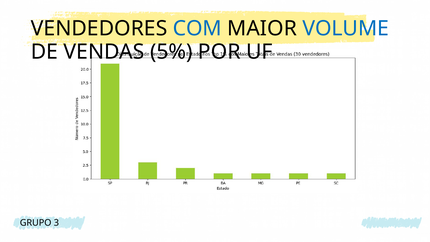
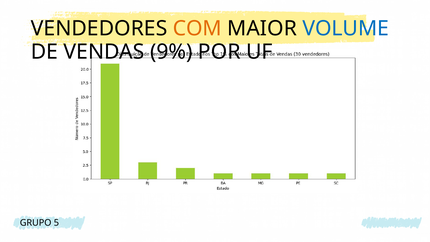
COM colour: blue -> orange
5%: 5% -> 9%
3: 3 -> 5
